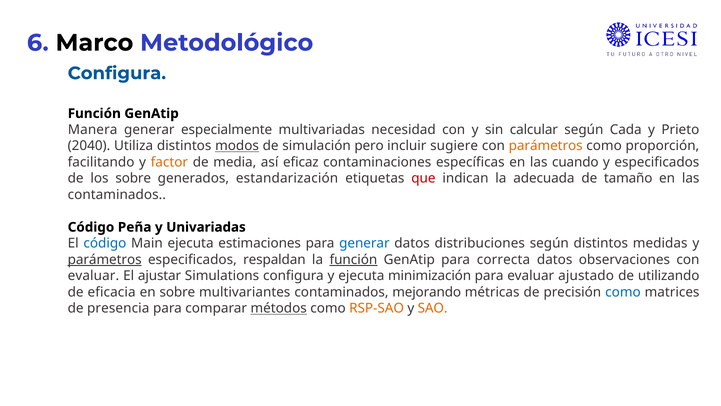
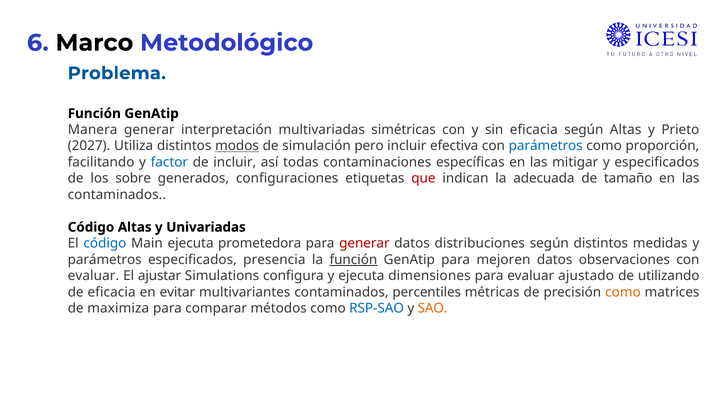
Configura at (117, 73): Configura -> Problema
especialmente: especialmente -> interpretación
necesidad: necesidad -> simétricas
sin calcular: calcular -> eficacia
según Cada: Cada -> Altas
2040: 2040 -> 2027
sugiere: sugiere -> efectiva
parámetros at (546, 146) colour: orange -> blue
factor colour: orange -> blue
de media: media -> incluir
eficaz: eficaz -> todas
cuando: cuando -> mitigar
estandarización: estandarización -> configuraciones
Código Peña: Peña -> Altas
estimaciones: estimaciones -> prometedora
generar at (364, 243) colour: blue -> red
parámetros at (105, 259) underline: present -> none
respaldan: respaldan -> presencia
correcta: correcta -> mejoren
minimización: minimización -> dimensiones
en sobre: sobre -> evitar
mejorando: mejorando -> percentiles
como at (623, 292) colour: blue -> orange
presencia: presencia -> maximiza
métodos underline: present -> none
RSP-SAO colour: orange -> blue
